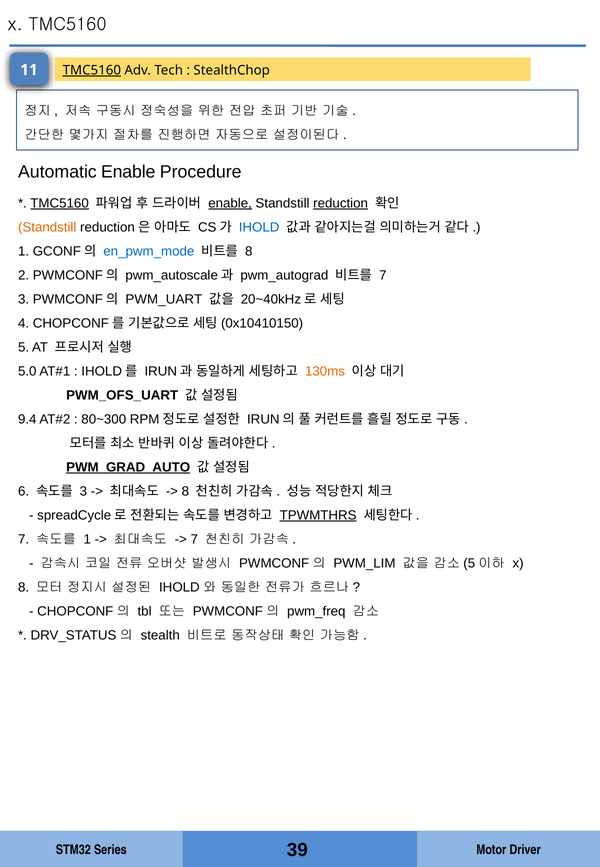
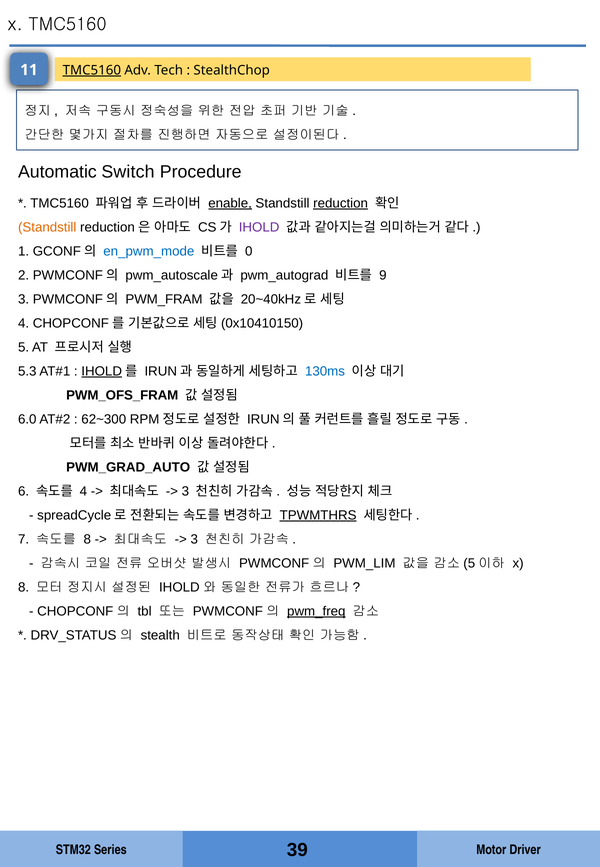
Automatic Enable: Enable -> Switch
TMC5160 at (60, 203) underline: present -> none
IHOLD at (259, 227) colour: blue -> purple
8 at (249, 251): 8 -> 0
7 at (383, 275): 7 -> 9
PWM_UART: PWM_UART -> PWM_FRAM
5.0: 5.0 -> 5.3
IHOLD at (102, 371) underline: none -> present
130ms colour: orange -> blue
PWM_OFS_UART: PWM_OFS_UART -> PWM_OFS_FRAM
9.4: 9.4 -> 6.0
80~300: 80~300 -> 62~300
PWM_GRAD_AUTO underline: present -> none
3 at (83, 491): 3 -> 4
8 at (185, 491): 8 -> 3
1 at (87, 539): 1 -> 8
7 at (194, 539): 7 -> 3
pwm_freq underline: none -> present
